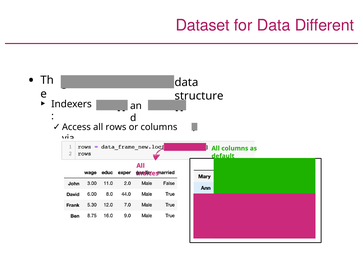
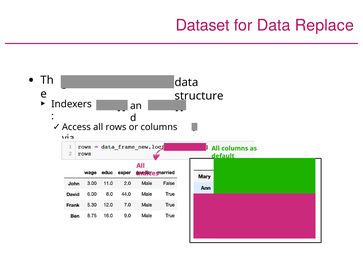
Different: Different -> Replace
